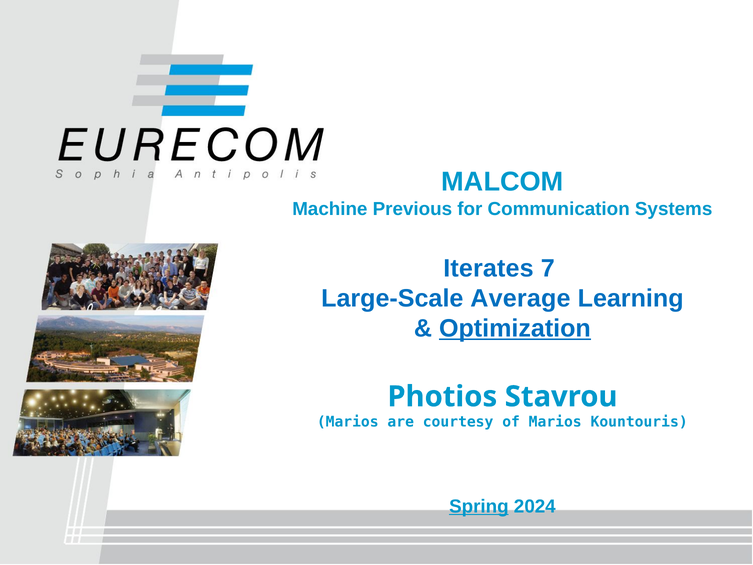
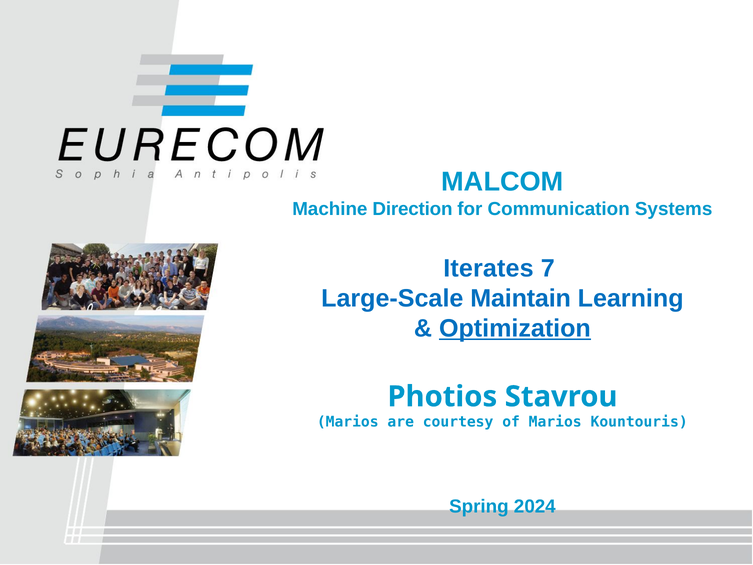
Previous: Previous -> Direction
Average: Average -> Maintain
Spring underline: present -> none
